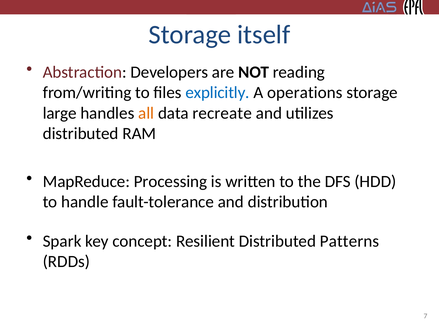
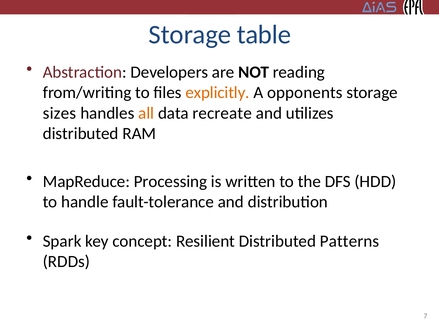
itself: itself -> table
explicitly colour: blue -> orange
operations: operations -> opponents
large: large -> sizes
